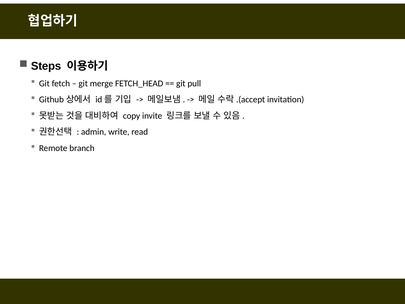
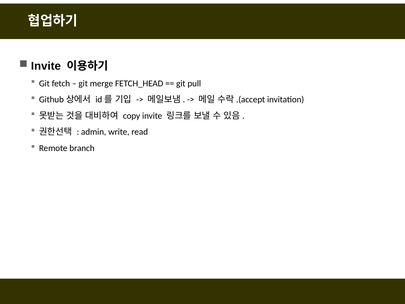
Steps at (46, 66): Steps -> Invite
